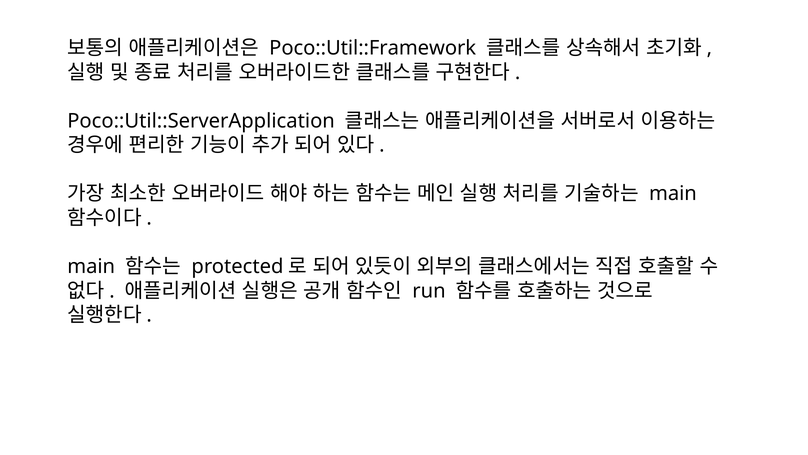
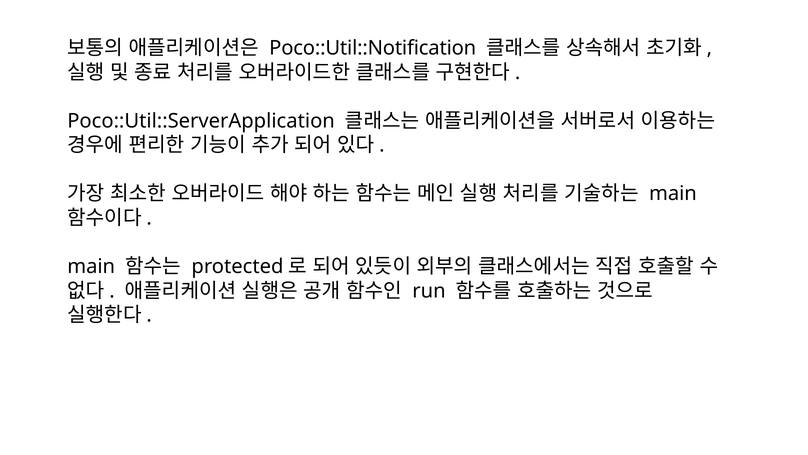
Poco::Util::Framework: Poco::Util::Framework -> Poco::Util::Notification
